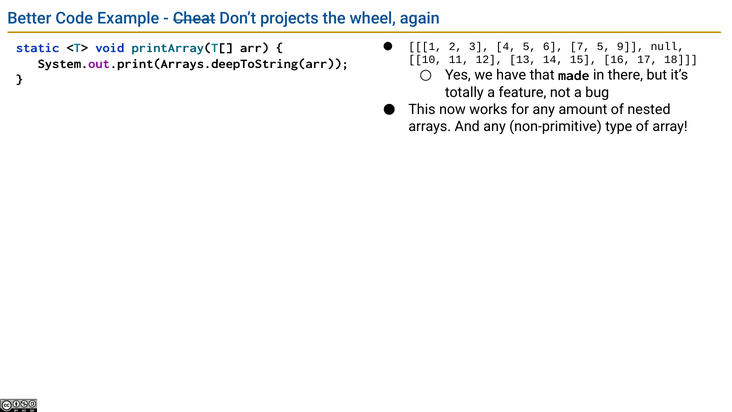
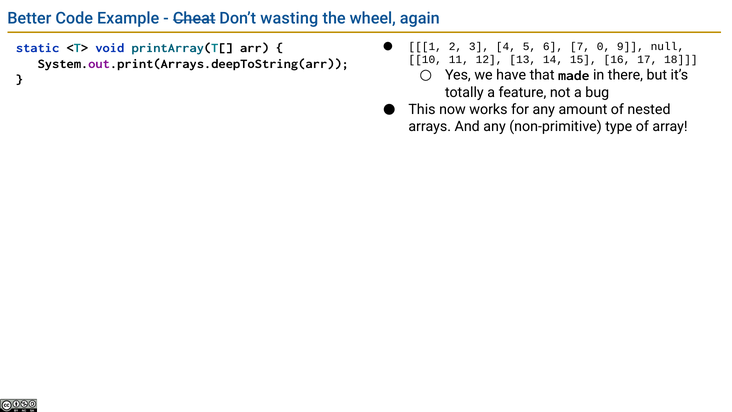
projects: projects -> wasting
7 5: 5 -> 0
